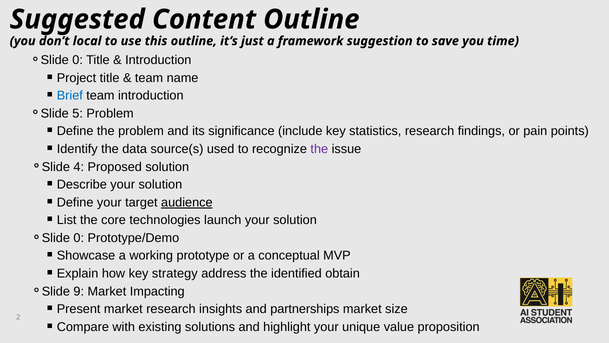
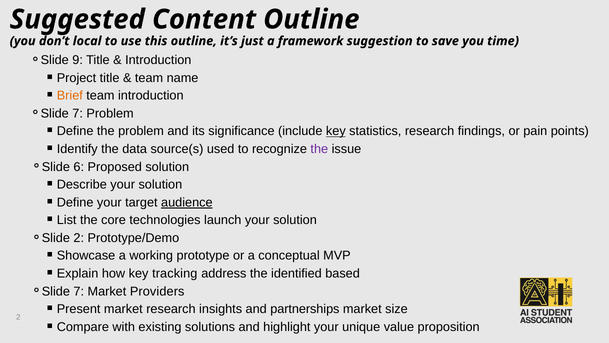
0 at (78, 60): 0 -> 9
Brief colour: blue -> orange
5 at (78, 113): 5 -> 7
key at (336, 131) underline: none -> present
4: 4 -> 6
0 at (79, 238): 0 -> 2
strategy: strategy -> tracking
obtain: obtain -> based
9 at (79, 291): 9 -> 7
Impacting: Impacting -> Providers
